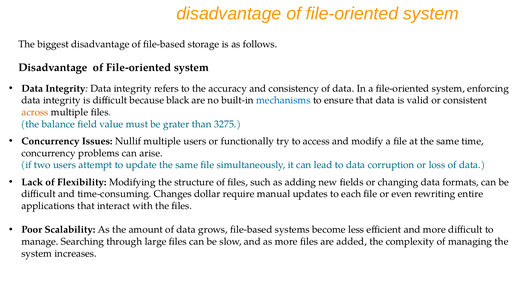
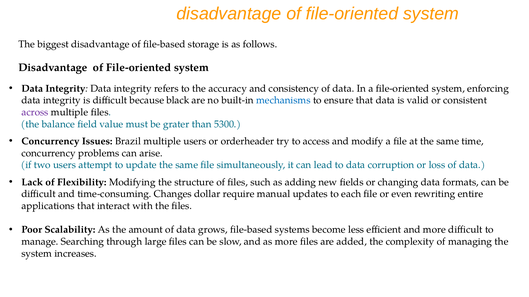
across colour: orange -> purple
3275: 3275 -> 5300
Nullif: Nullif -> Brazil
functionally: functionally -> orderheader
